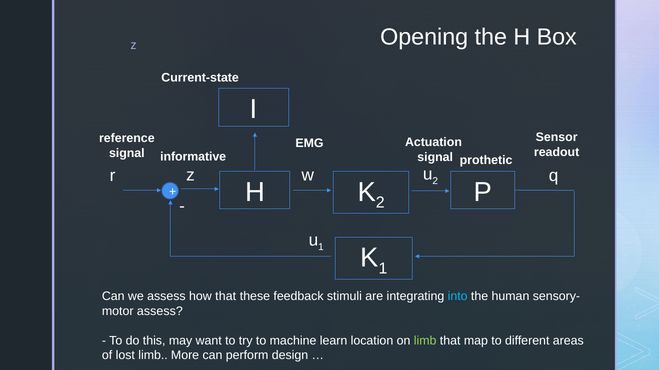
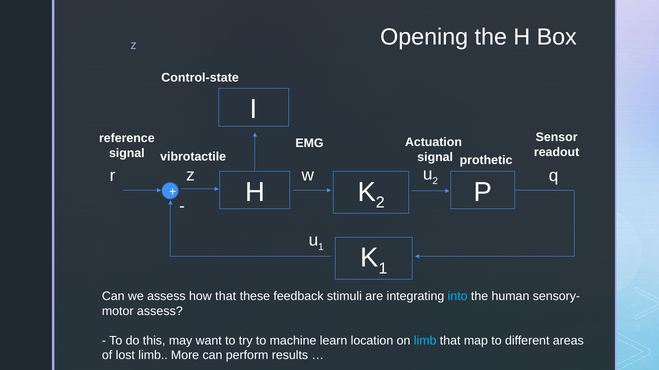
Current-state: Current-state -> Control-state
informative: informative -> vibrotactile
limb at (425, 341) colour: light green -> light blue
design: design -> results
